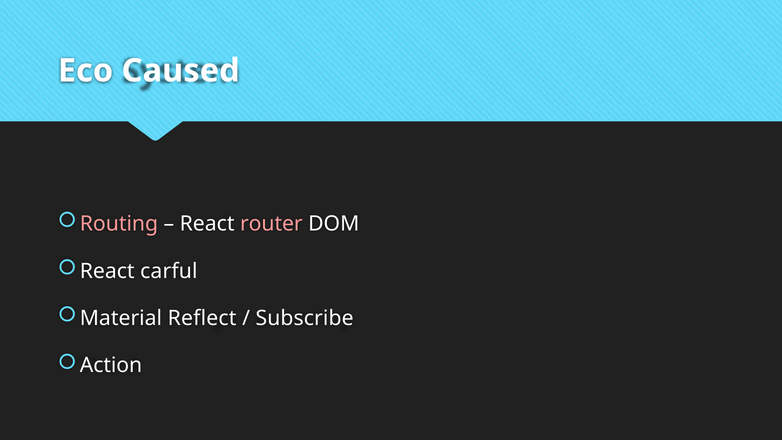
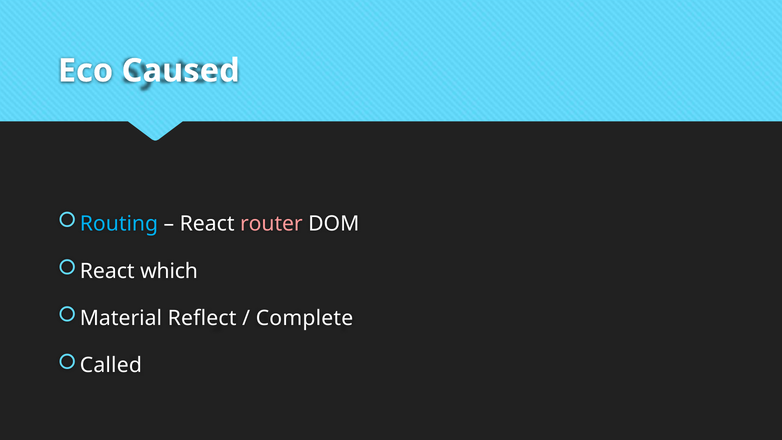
Routing colour: pink -> light blue
carful: carful -> which
Subscribe: Subscribe -> Complete
Action: Action -> Called
